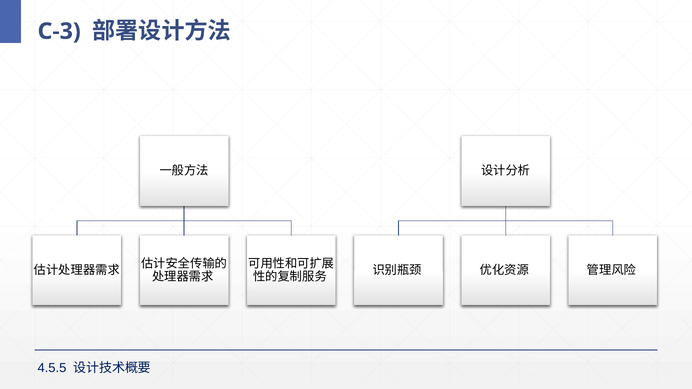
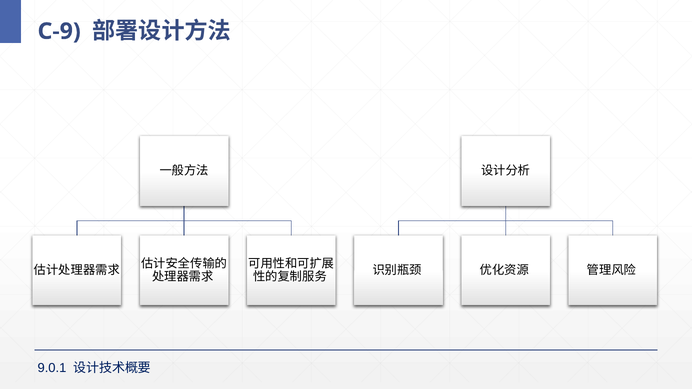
C-3: C-3 -> C-9
4.5.5: 4.5.5 -> 9.0.1
